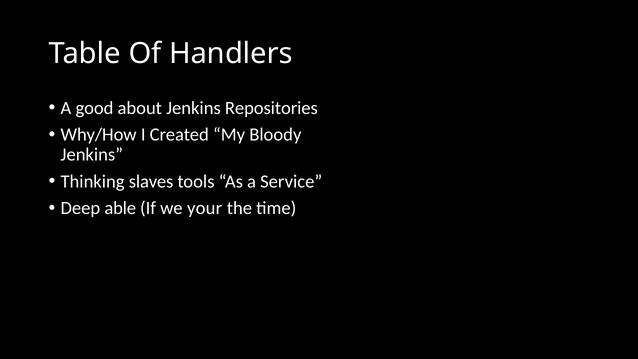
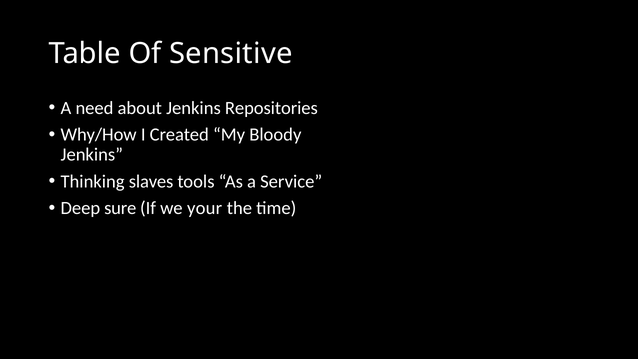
Handlers: Handlers -> Sensitive
good: good -> need
able: able -> sure
